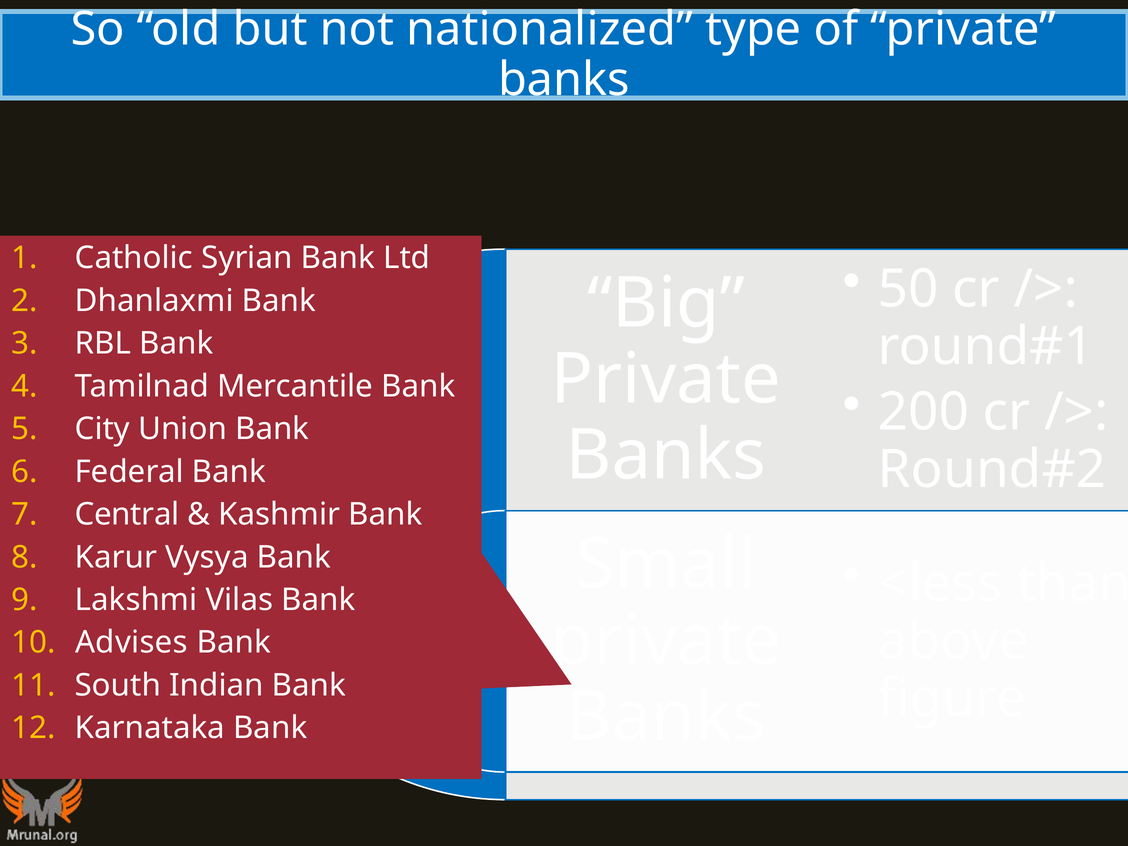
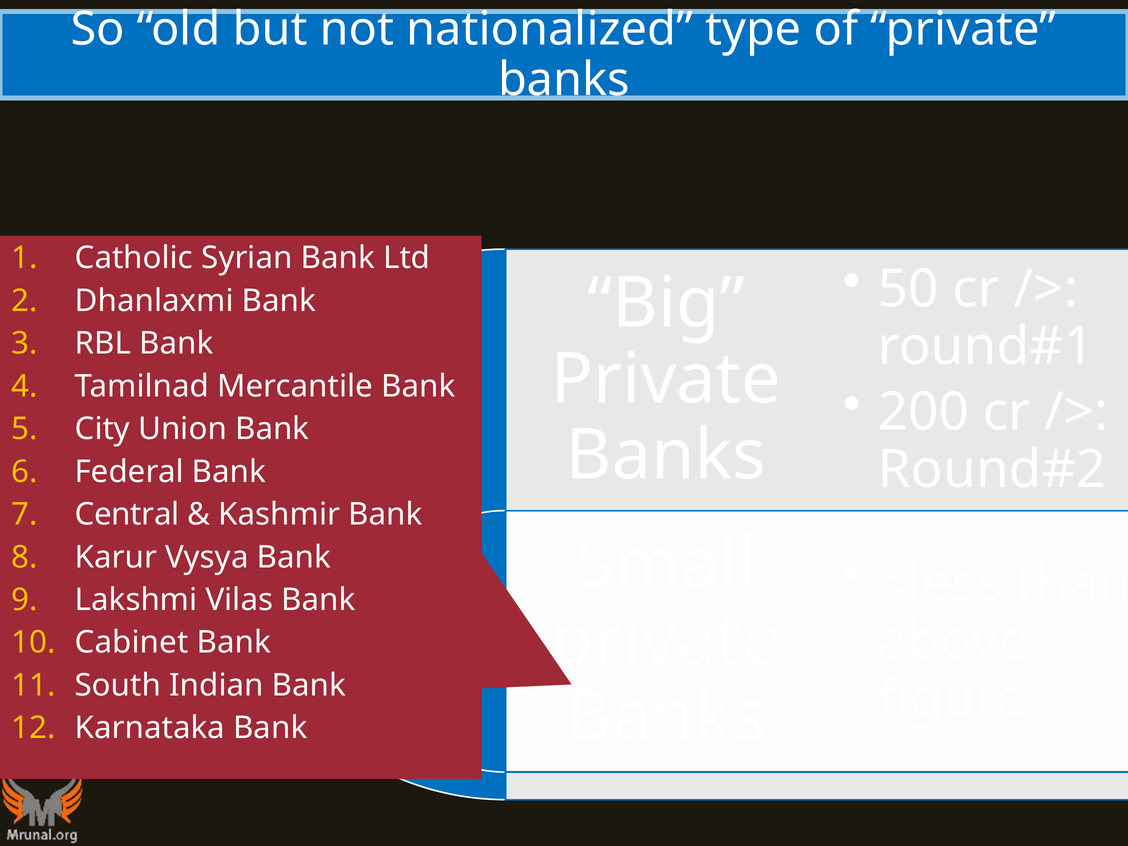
Advises: Advises -> Cabinet
